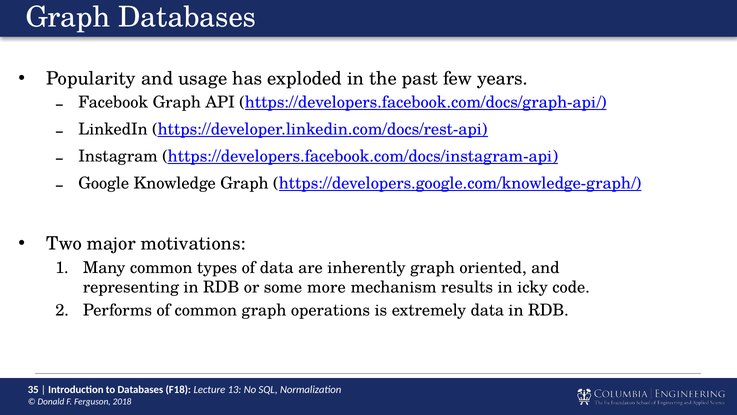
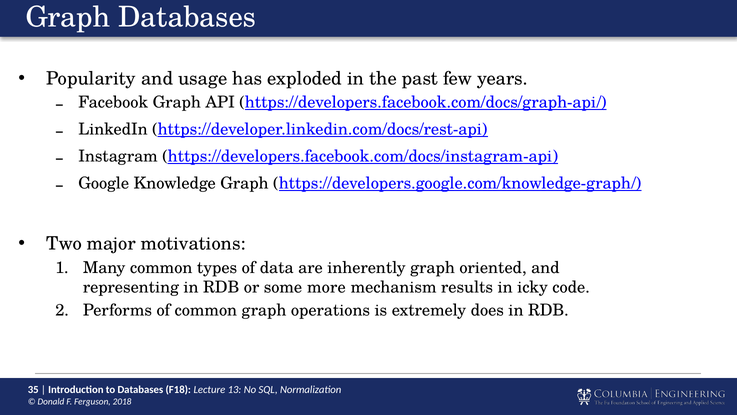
extremely data: data -> does
